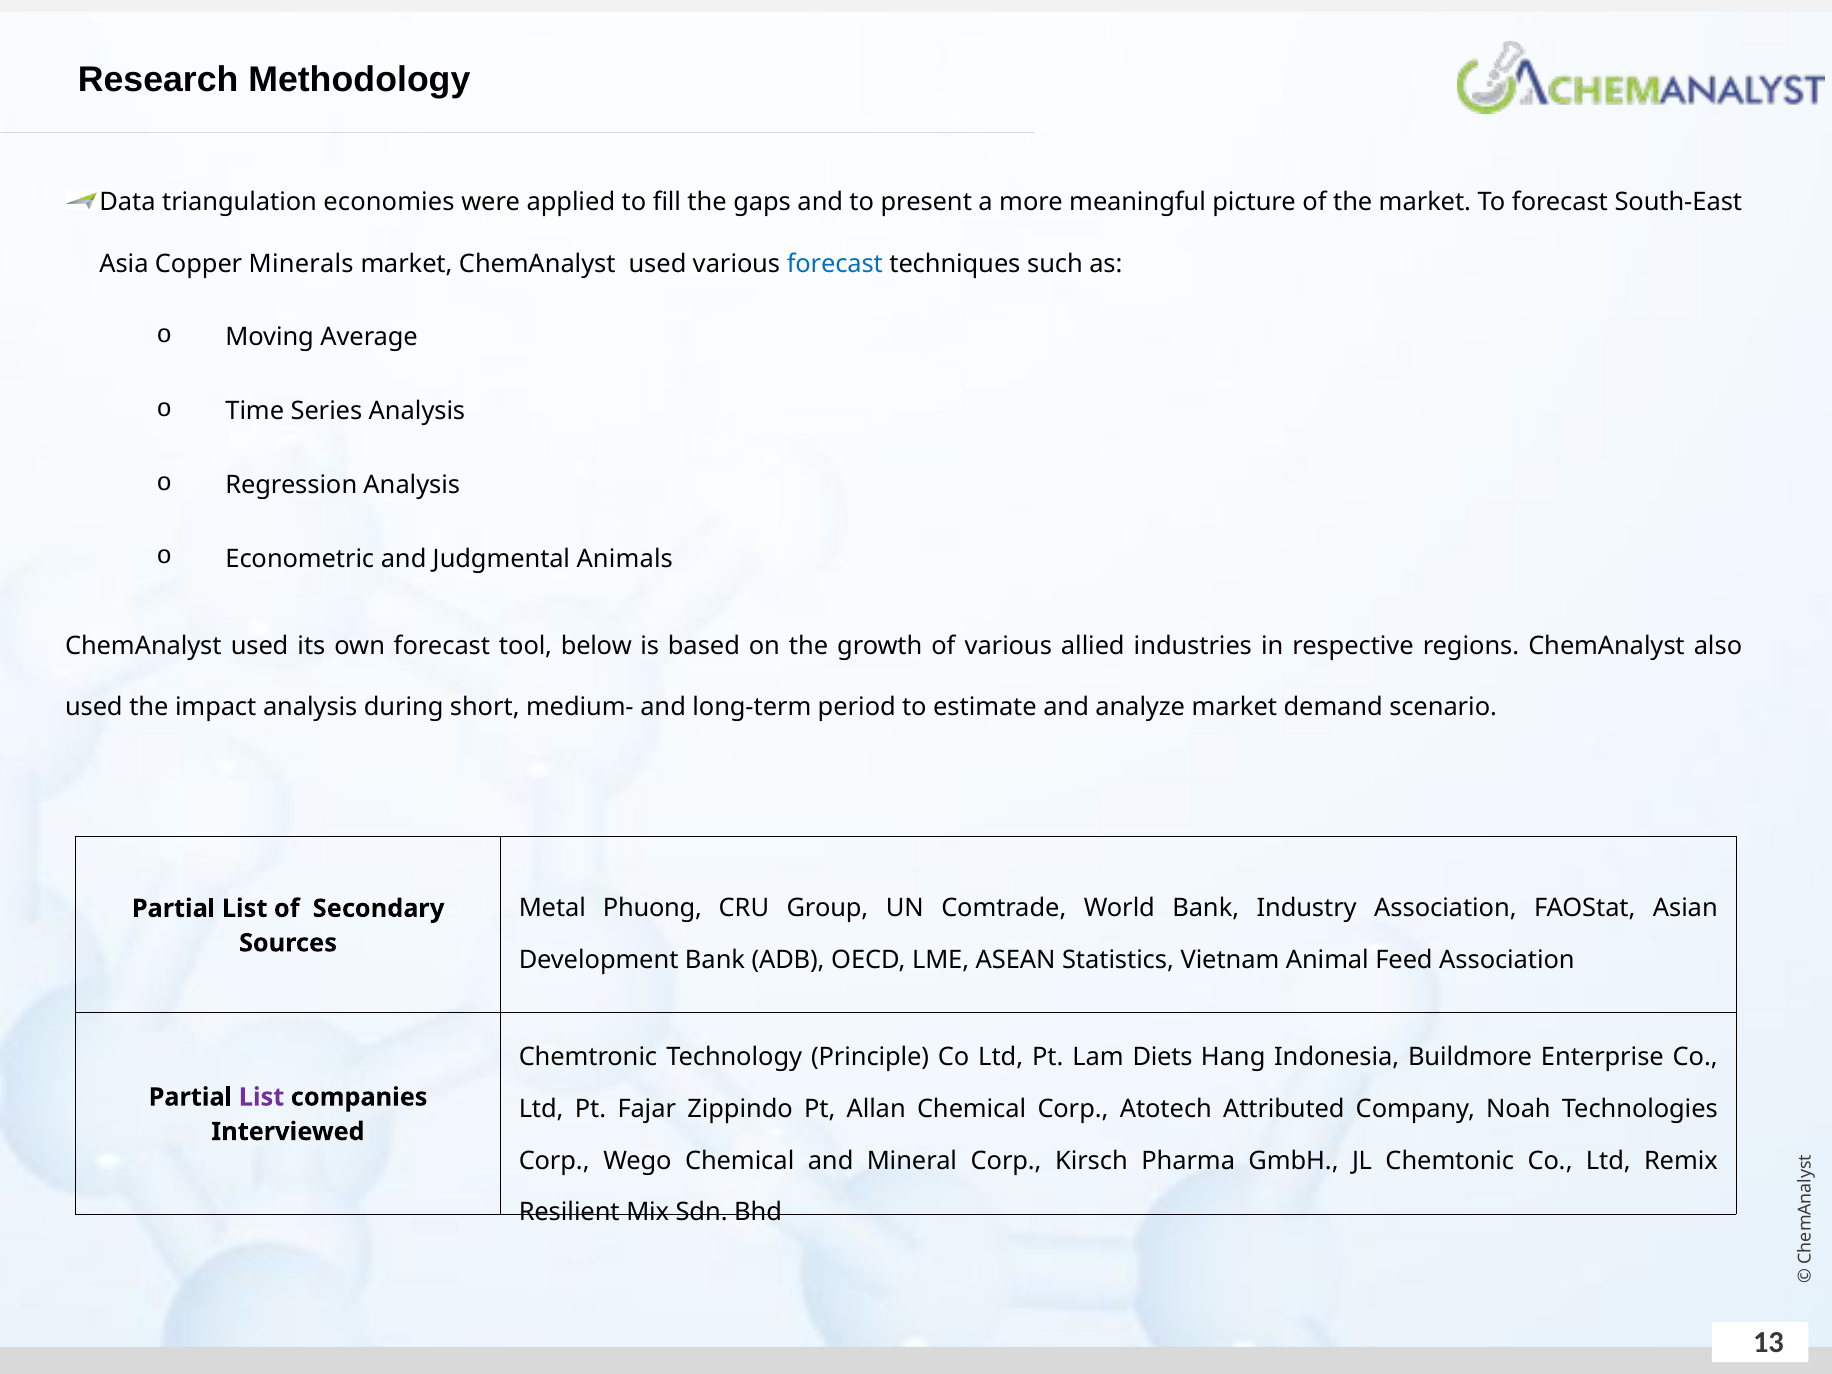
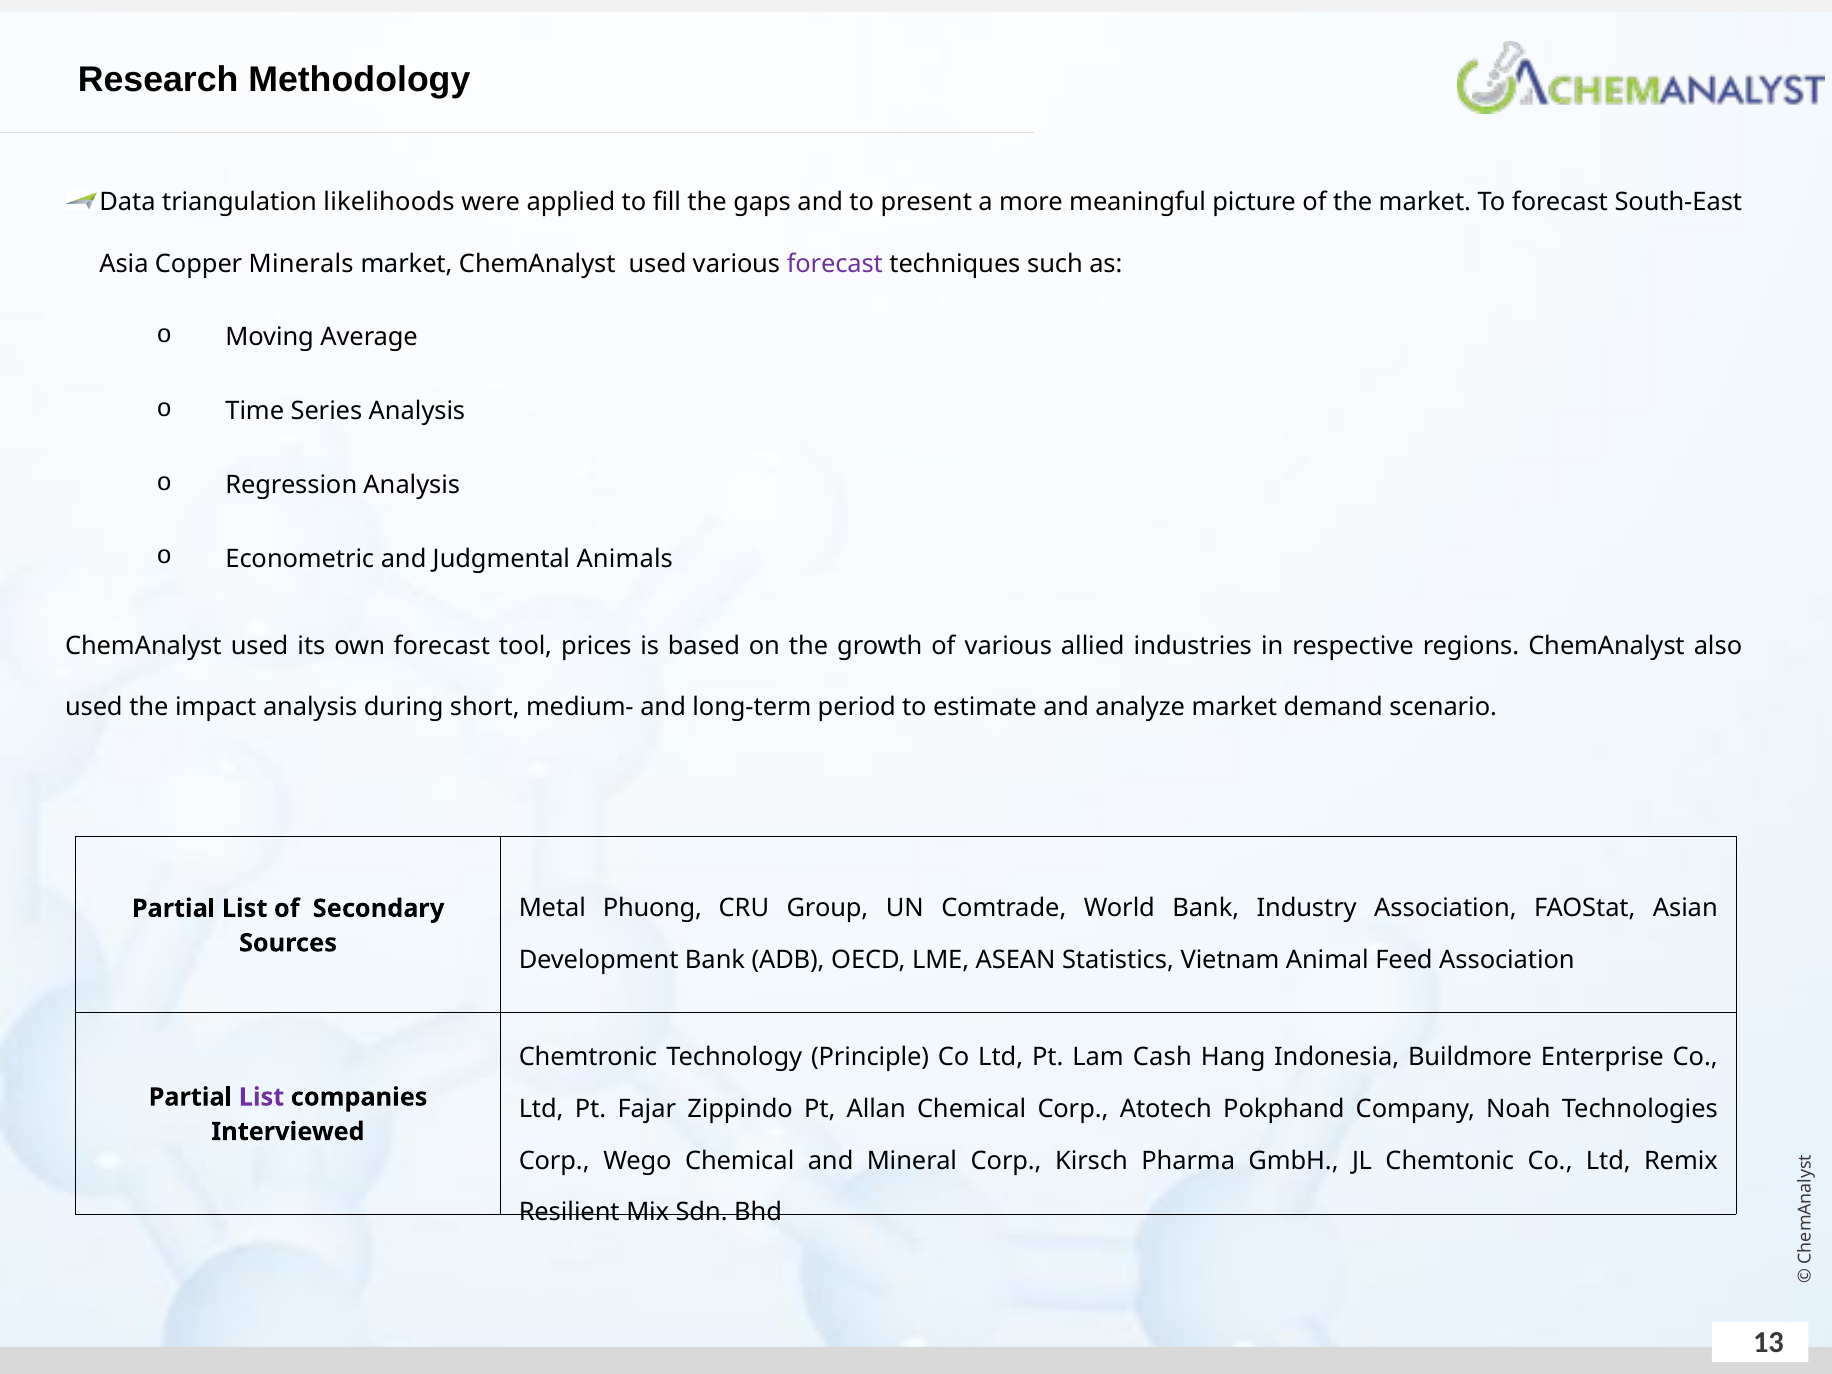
economies: economies -> likelihoods
forecast at (835, 264) colour: blue -> purple
below: below -> prices
Diets: Diets -> Cash
Attributed: Attributed -> Pokphand
